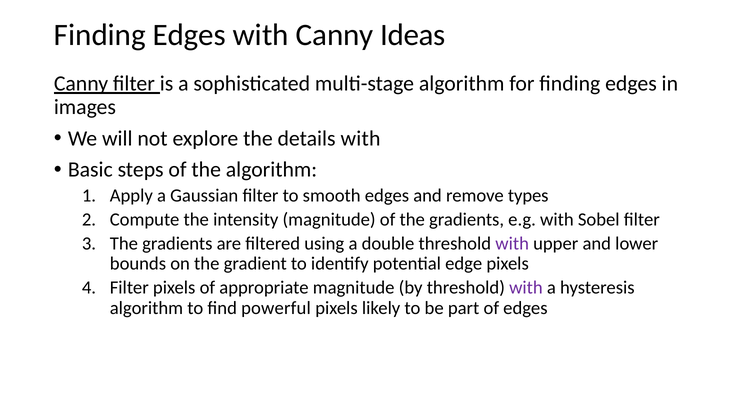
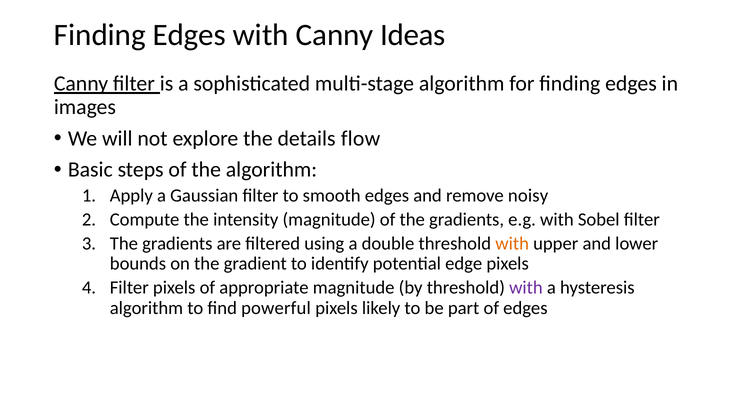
details with: with -> flow
types: types -> noisy
with at (512, 243) colour: purple -> orange
